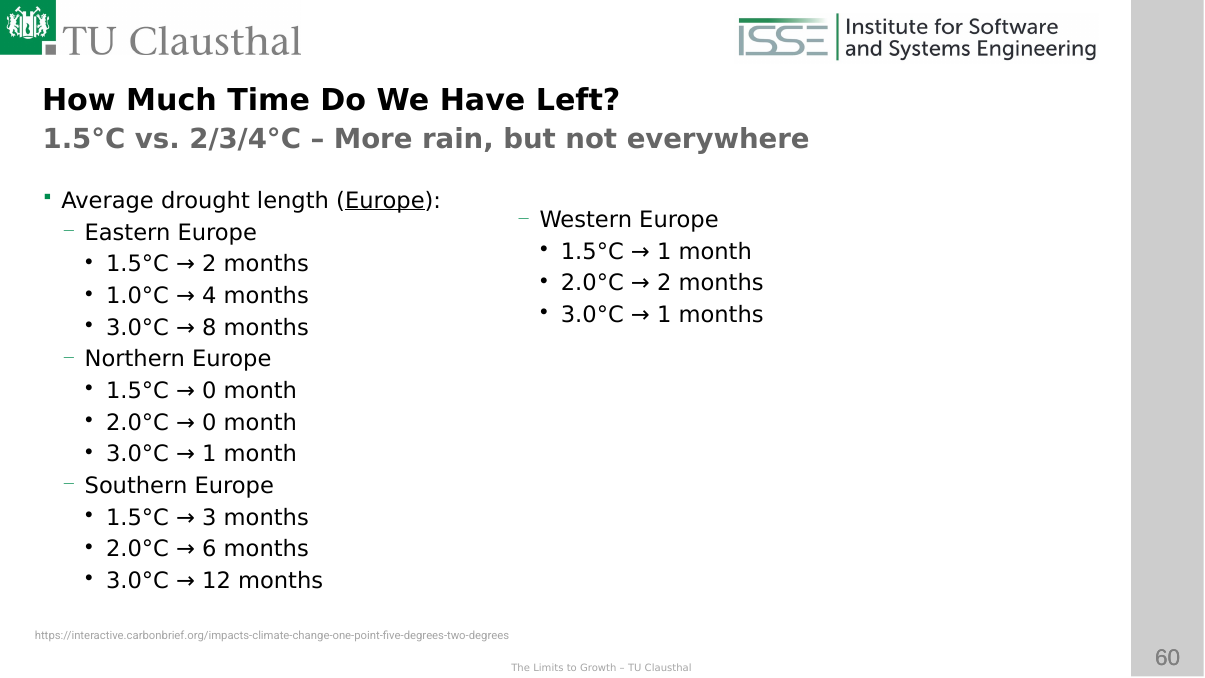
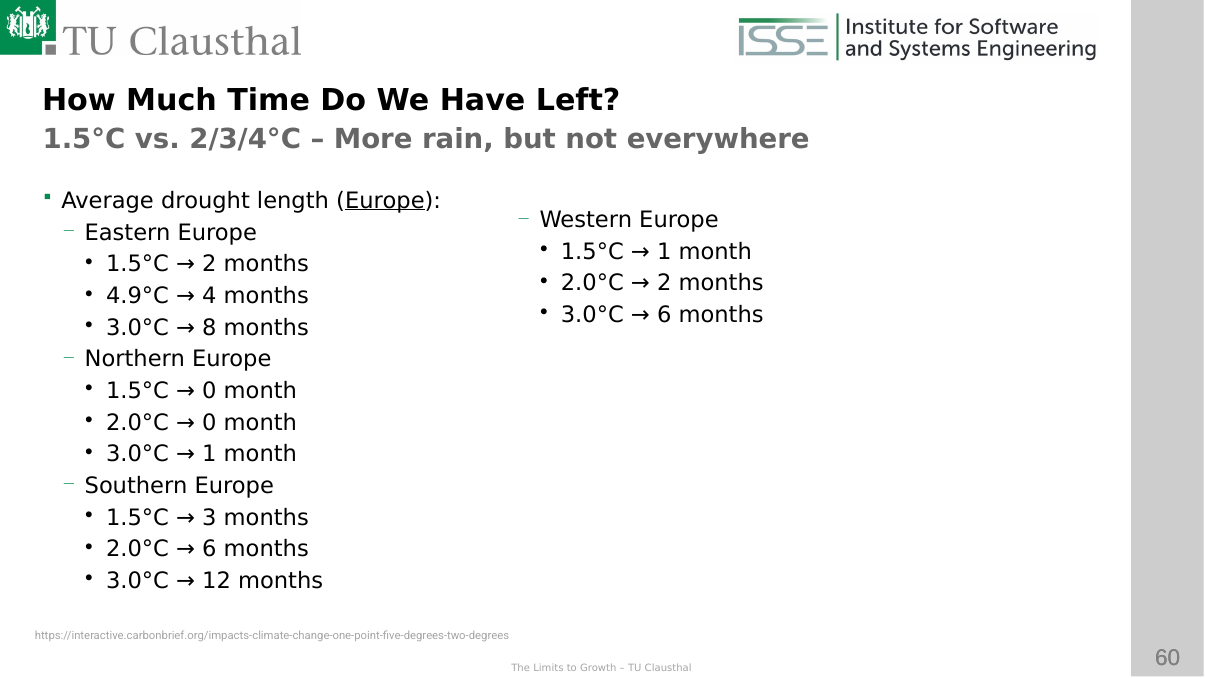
1.0°C: 1.0°C -> 4.9°C
1 at (664, 315): 1 -> 6
